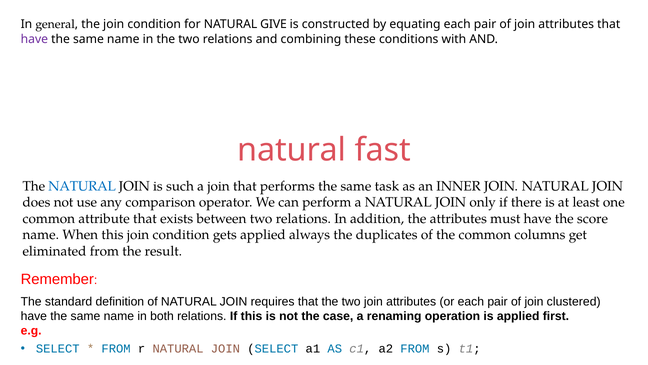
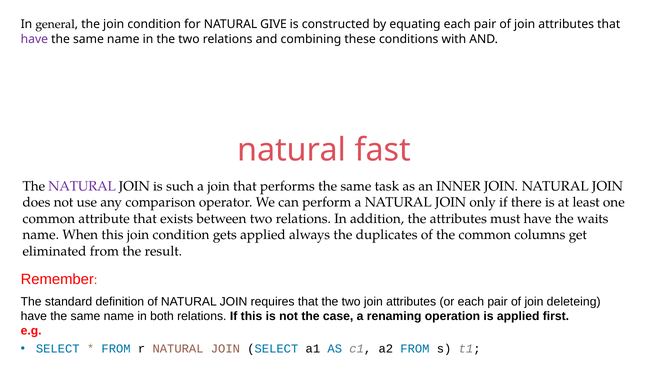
NATURAL at (82, 186) colour: blue -> purple
score: score -> waits
clustered: clustered -> deleteing
